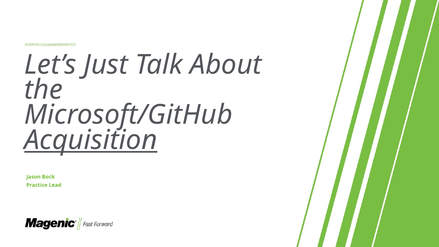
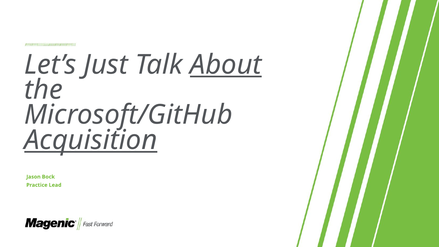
About underline: none -> present
